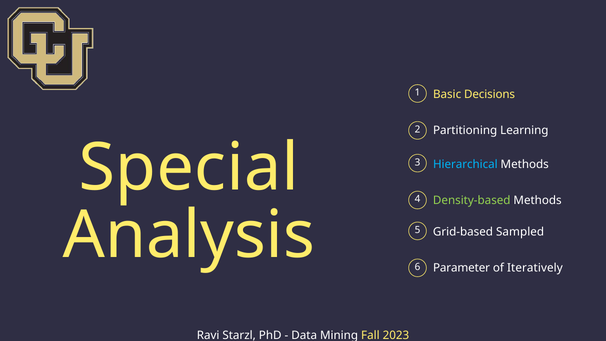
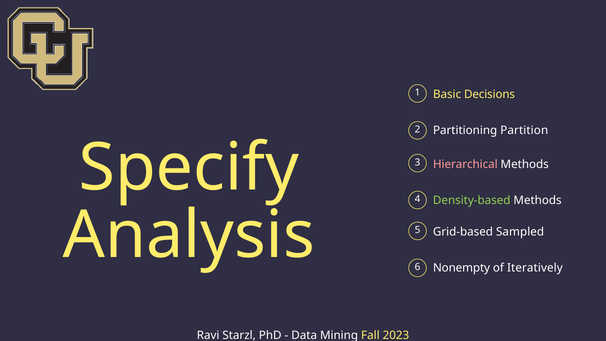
Learning: Learning -> Partition
Special: Special -> Specify
Hierarchical colour: light blue -> pink
Parameter: Parameter -> Nonempty
